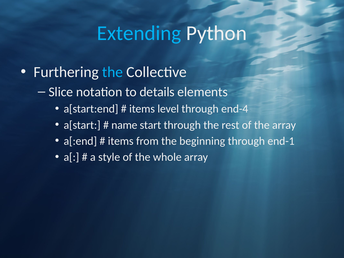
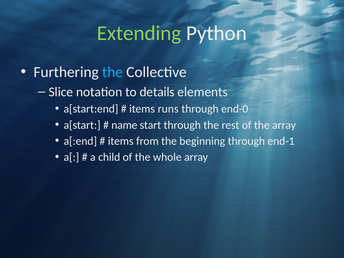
Extending colour: light blue -> light green
level: level -> runs
end-4: end-4 -> end-0
style: style -> child
